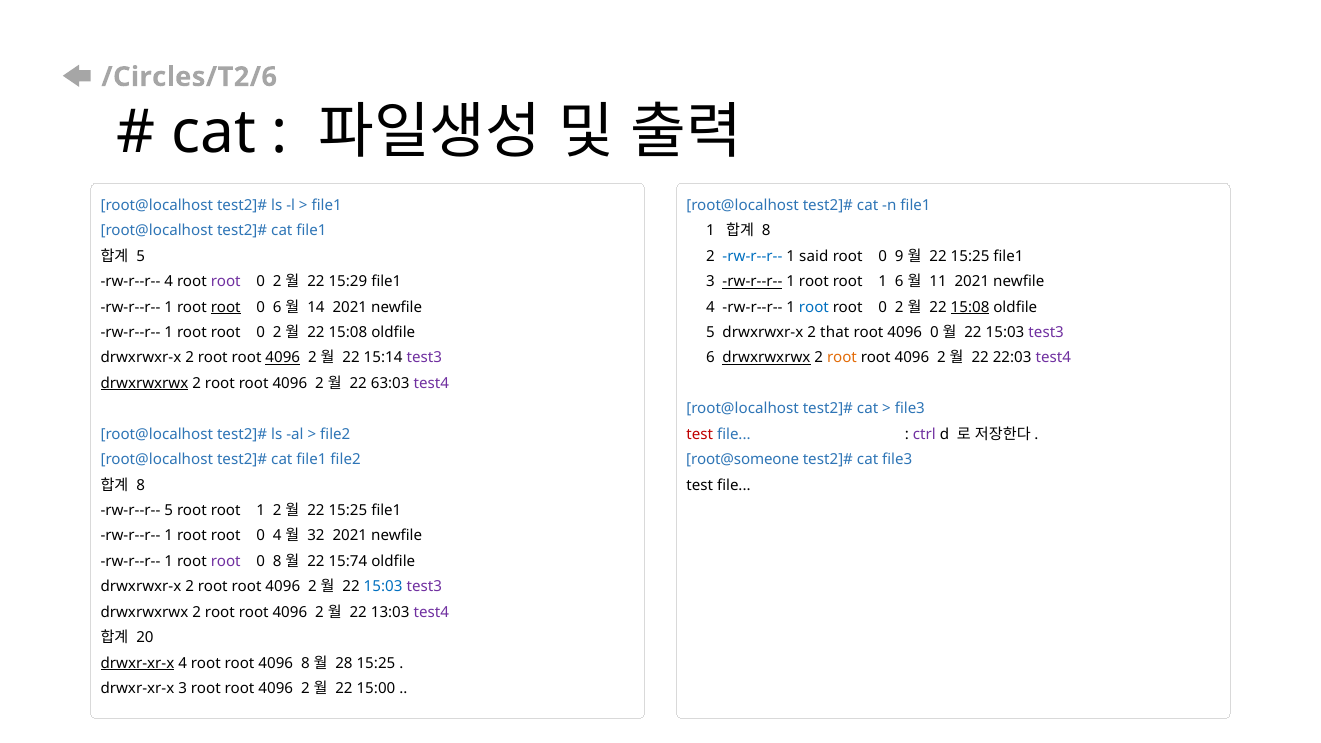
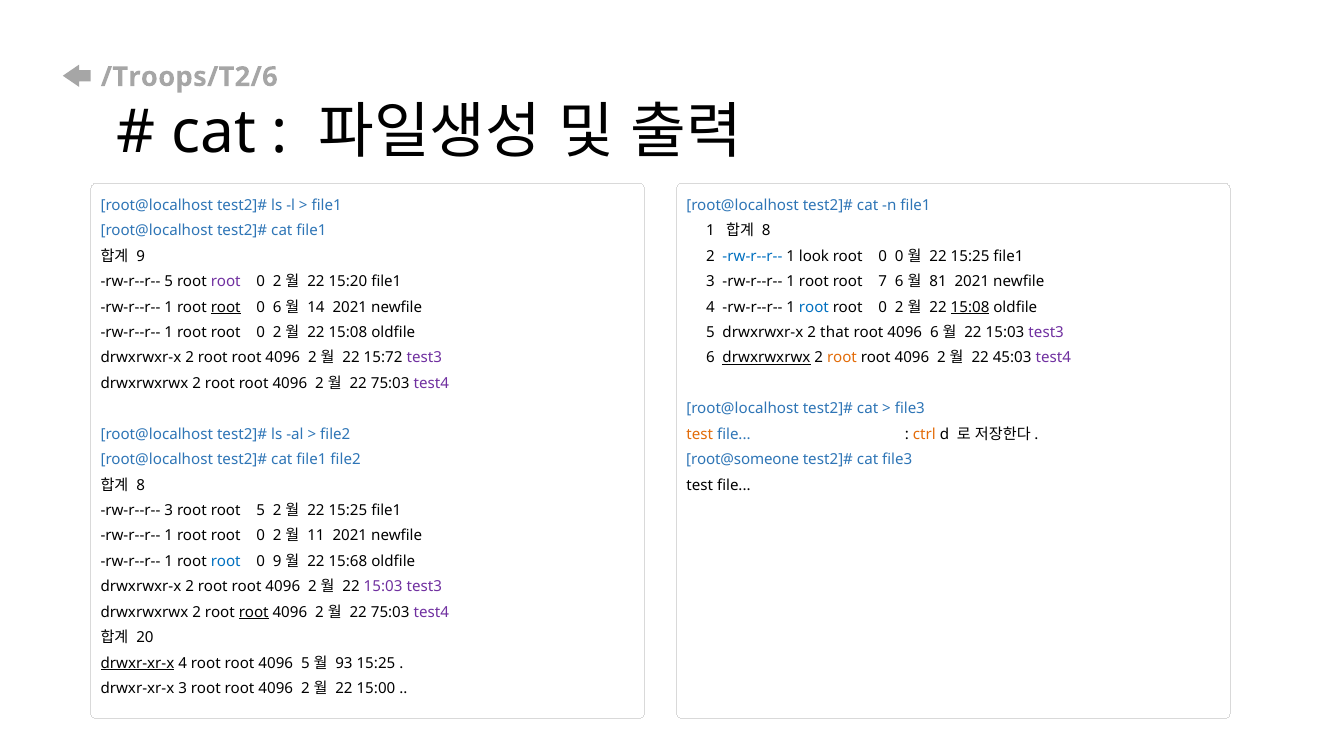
/Circles/T2/6: /Circles/T2/6 -> /Troops/T2/6
5 at (141, 256): 5 -> 9
said: said -> look
0 9: 9 -> 0
rw-r--r-- 4: 4 -> 5
15:29: 15:29 -> 15:20
rw-r--r-- at (752, 282) underline: present -> none
1 root root 1: 1 -> 7
11: 11 -> 81
4096 0: 0 -> 6
4096 at (283, 358) underline: present -> none
15:14: 15:14 -> 15:72
22:03: 22:03 -> 45:03
drwxrwxrwx at (144, 383) underline: present -> none
63:03 at (390, 383): 63:03 -> 75:03
test at (700, 434) colour: red -> orange
ctrl colour: purple -> orange
rw-r--r-- 5: 5 -> 3
1 at (261, 511): 1 -> 5
4 at (277, 536): 4 -> 2
32: 32 -> 11
root at (226, 561) colour: purple -> blue
0 8: 8 -> 9
15:74: 15:74 -> 15:68
15:03 at (383, 587) colour: blue -> purple
root at (254, 612) underline: none -> present
13:03 at (390, 612): 13:03 -> 75:03
4096 8: 8 -> 5
28: 28 -> 93
